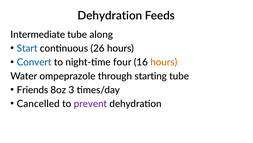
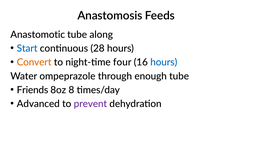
Dehydration at (110, 16): Dehydration -> Anastomosis
Intermediate: Intermediate -> Anastomotic
26: 26 -> 28
Convert colour: blue -> orange
hours at (164, 62) colour: orange -> blue
starting: starting -> enough
3: 3 -> 8
Cancelled: Cancelled -> Advanced
